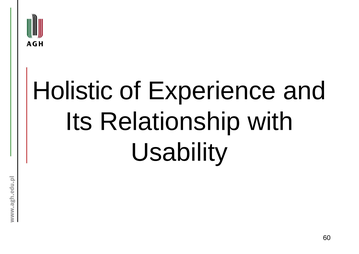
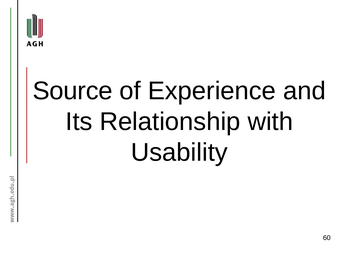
Holistic: Holistic -> Source
